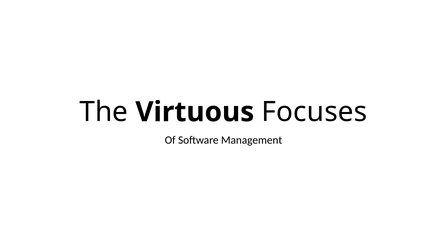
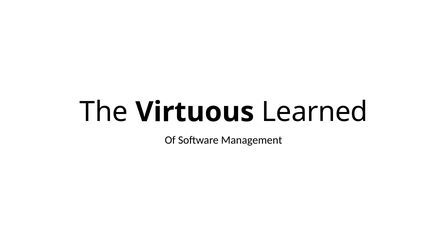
Focuses: Focuses -> Learned
